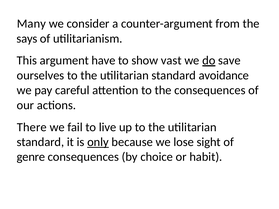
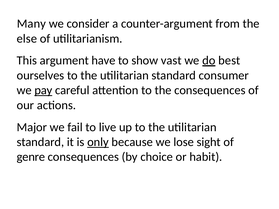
says: says -> else
save: save -> best
avoidance: avoidance -> consumer
pay underline: none -> present
There: There -> Major
